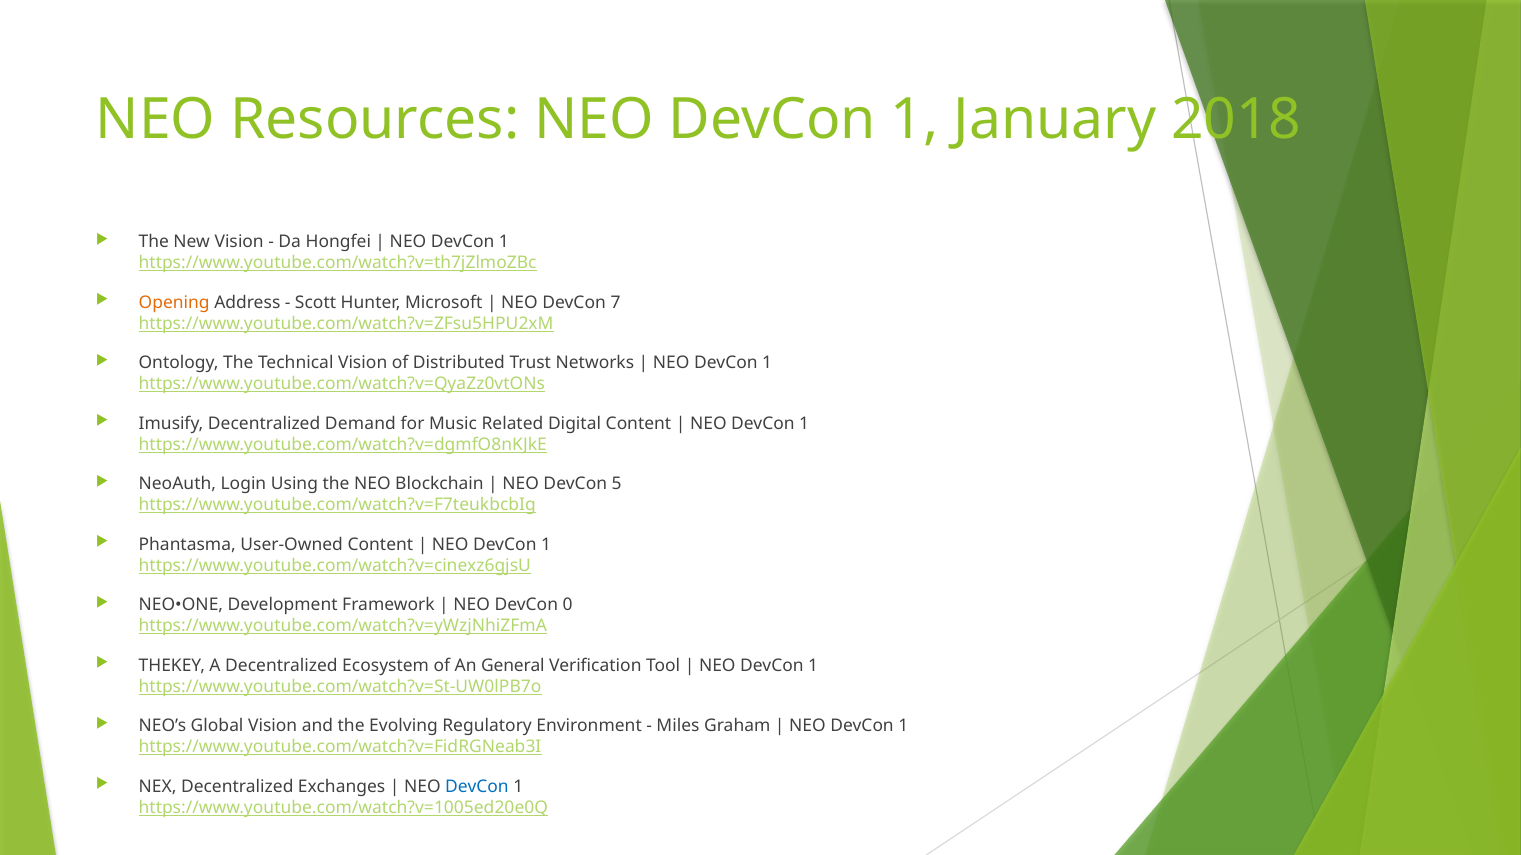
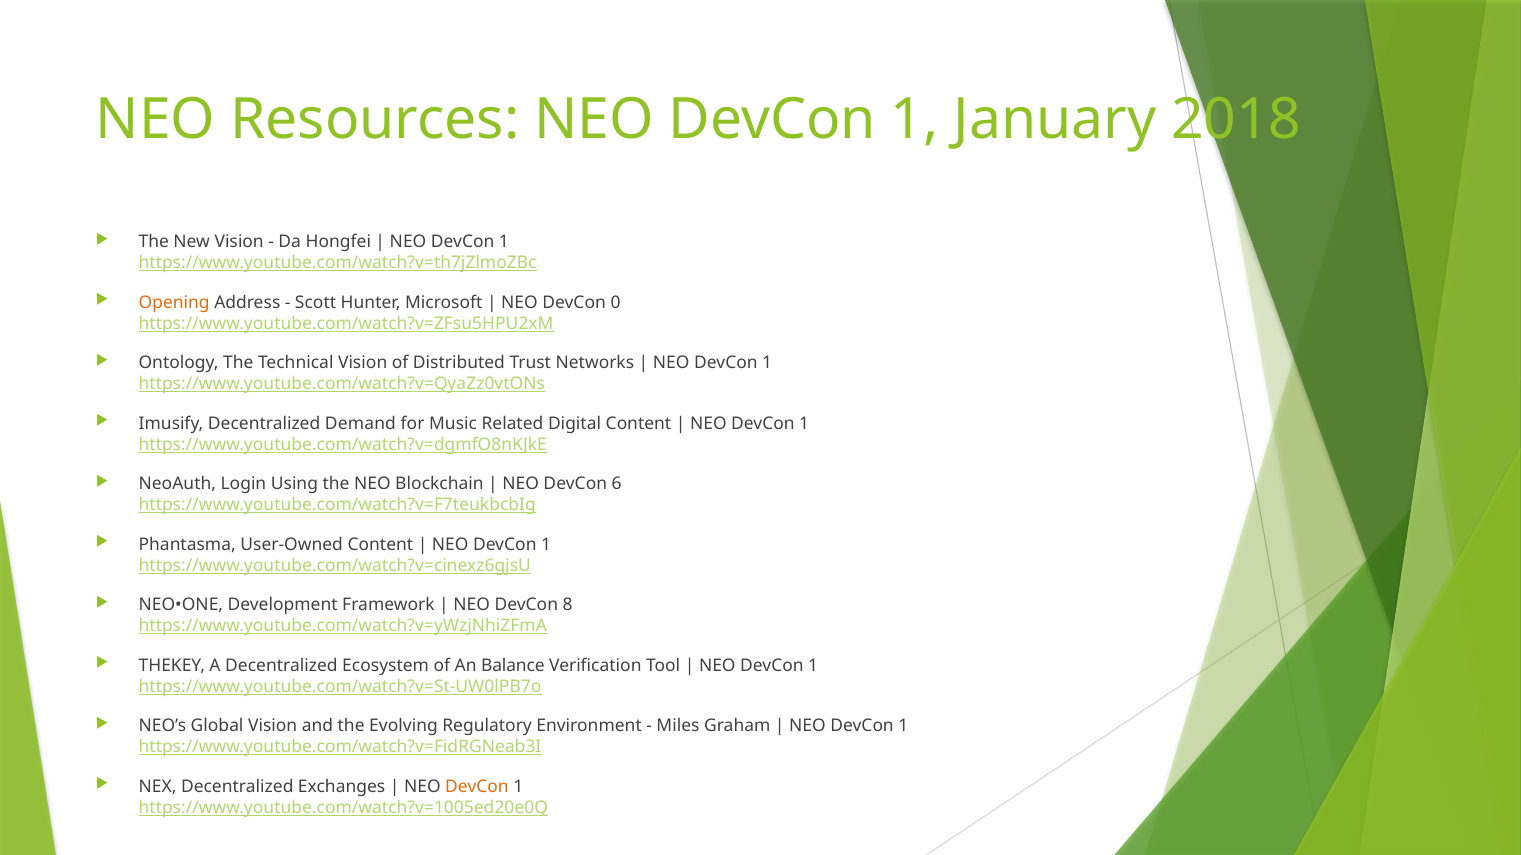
7: 7 -> 0
5: 5 -> 6
0: 0 -> 8
General: General -> Balance
DevCon at (477, 787) colour: blue -> orange
